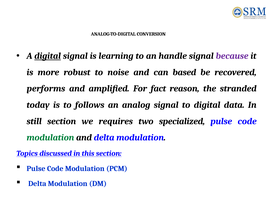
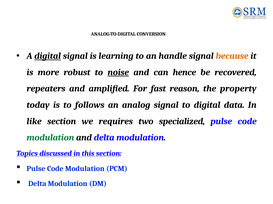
because colour: purple -> orange
noise underline: none -> present
based: based -> hence
performs: performs -> repeaters
fact: fact -> fast
stranded: stranded -> property
still: still -> like
